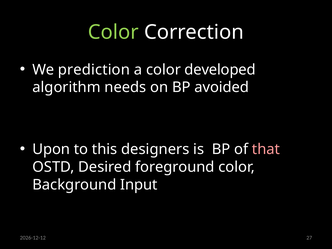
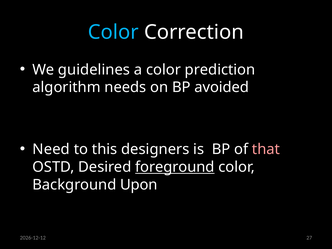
Color at (113, 32) colour: light green -> light blue
prediction: prediction -> guidelines
developed: developed -> prediction
Upon: Upon -> Need
foreground underline: none -> present
Input: Input -> Upon
